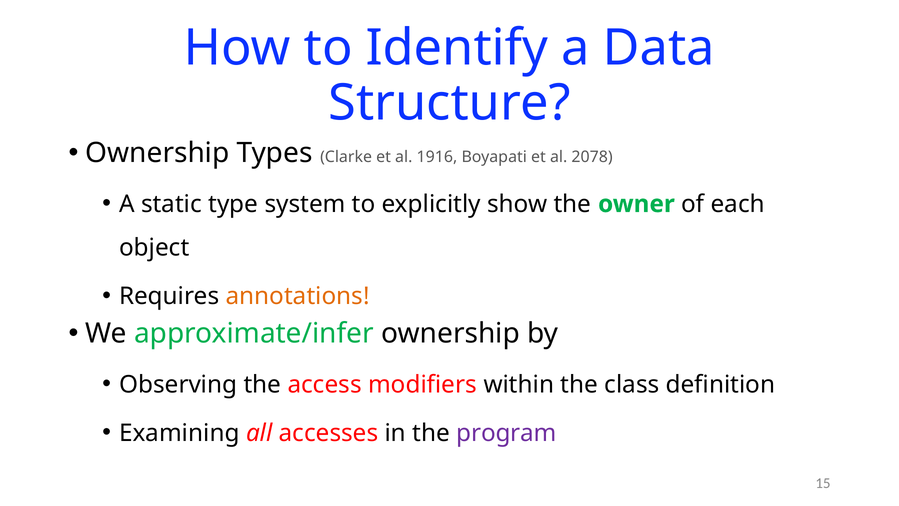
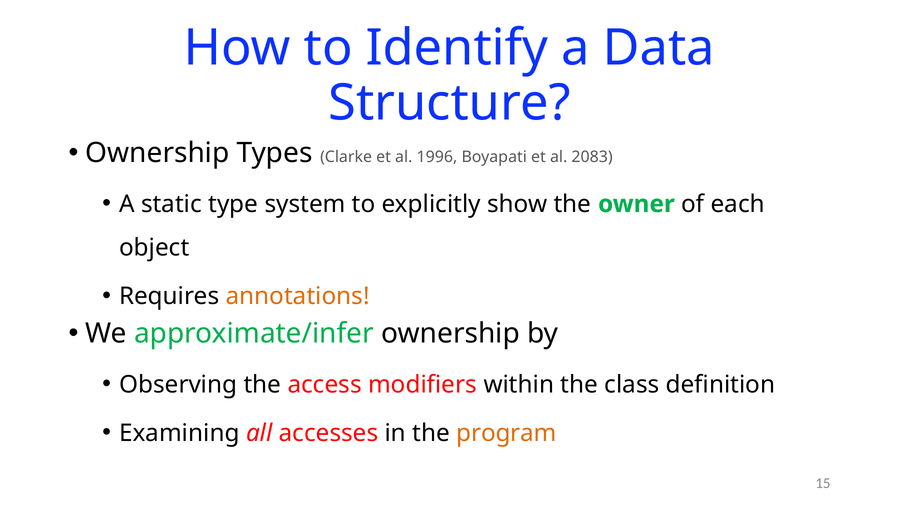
1916: 1916 -> 1996
2078: 2078 -> 2083
program colour: purple -> orange
